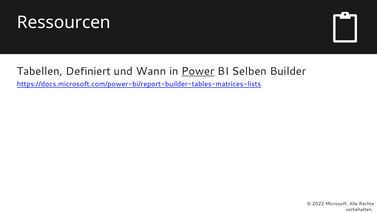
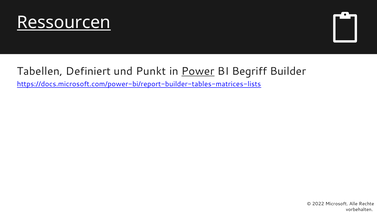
Ressourcen underline: none -> present
Wann: Wann -> Punkt
Selben: Selben -> Begriff
